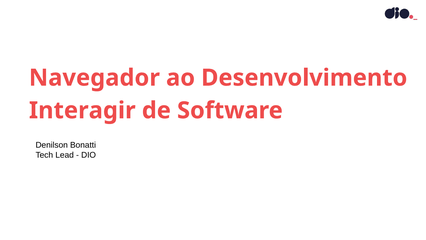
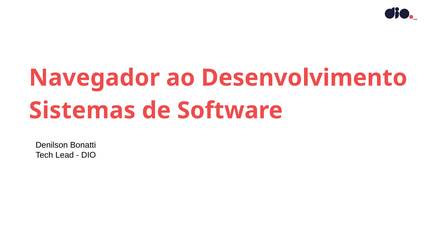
Interagir: Interagir -> Sistemas
